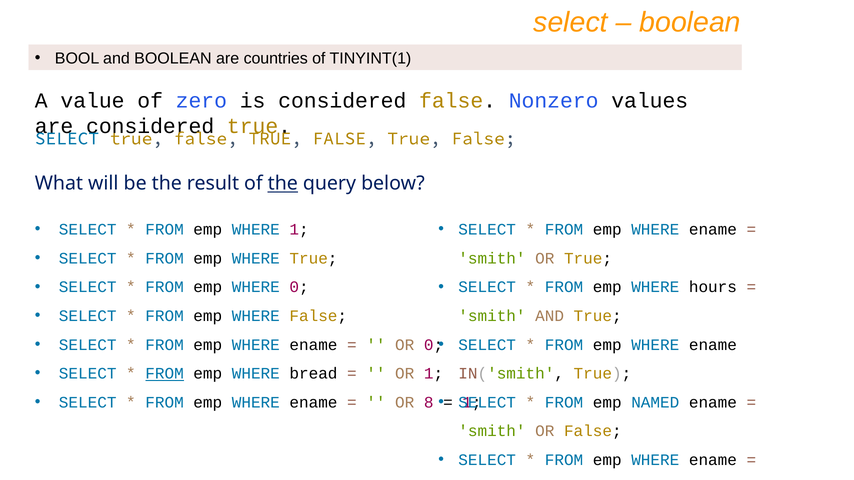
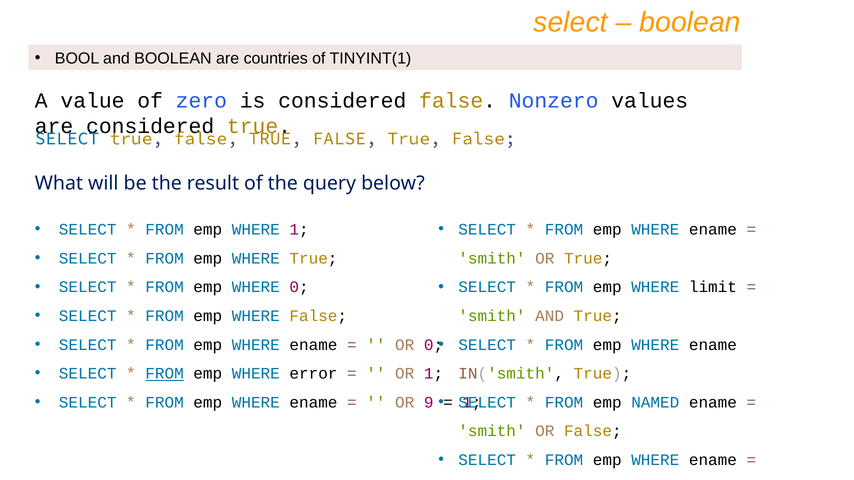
the at (283, 184) underline: present -> none
hours: hours -> limit
bread: bread -> error
8: 8 -> 9
